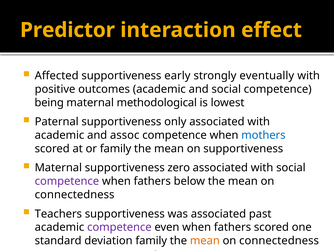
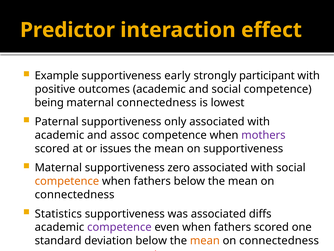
Affected: Affected -> Example
eventually: eventually -> participant
maternal methodological: methodological -> connectedness
mothers colour: blue -> purple
or family: family -> issues
competence at (67, 181) colour: purple -> orange
Teachers: Teachers -> Statistics
past: past -> diffs
deviation family: family -> below
